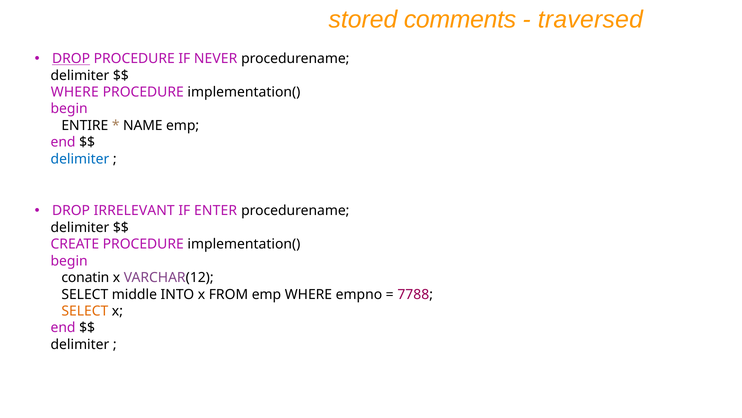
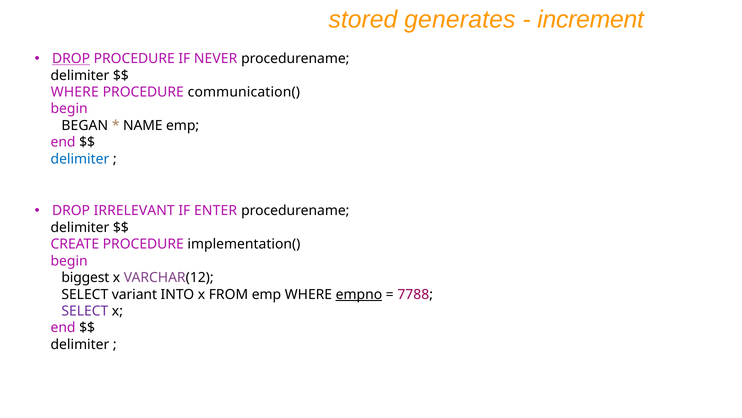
comments: comments -> generates
traversed: traversed -> increment
implementation( at (244, 92): implementation( -> communication(
ENTIRE: ENTIRE -> BEGAN
conatin: conatin -> biggest
middle: middle -> variant
empno underline: none -> present
SELECT at (85, 311) colour: orange -> purple
